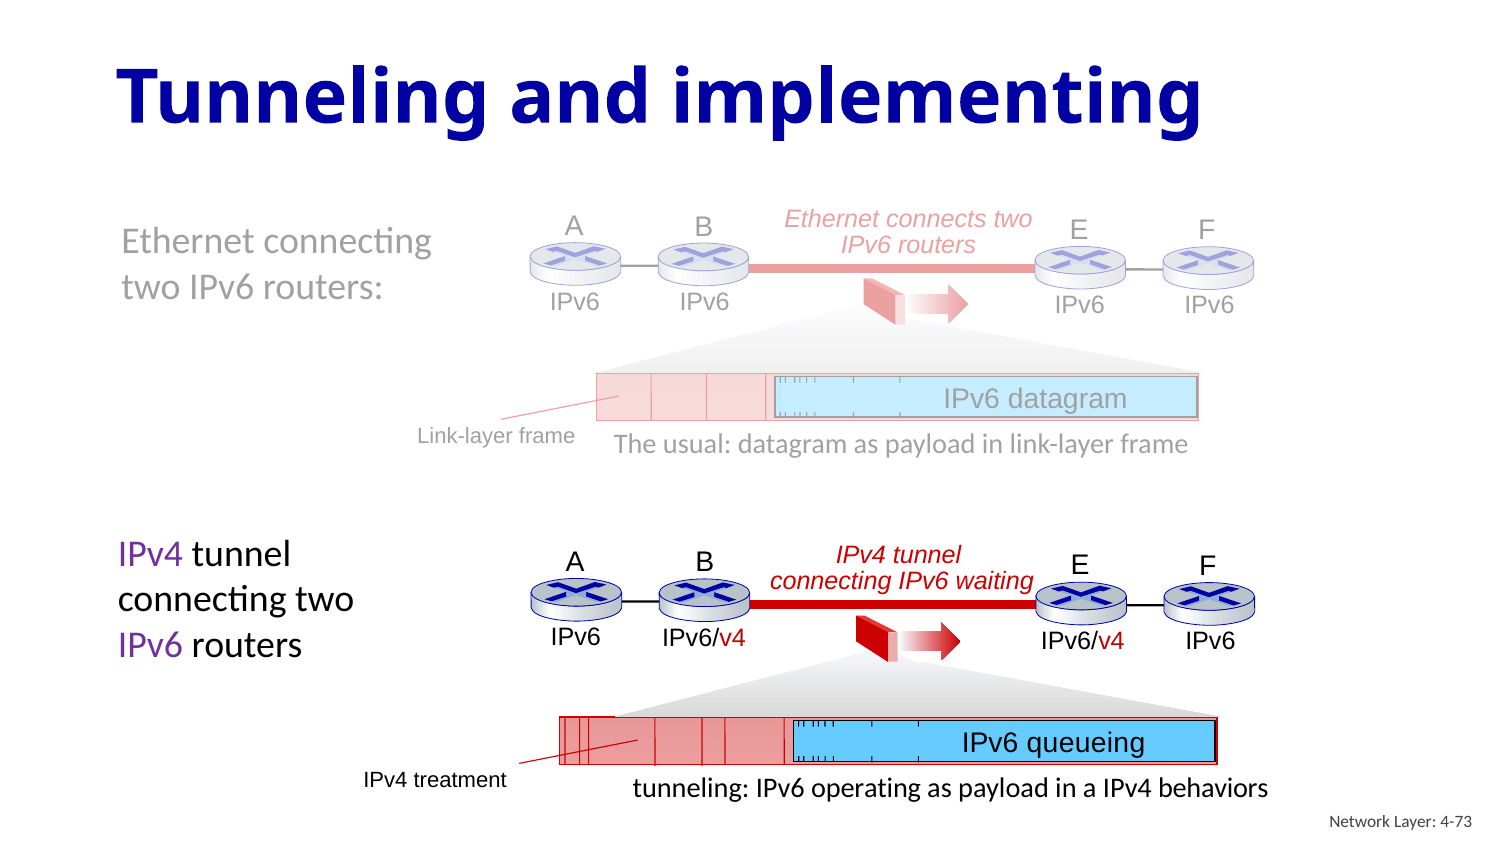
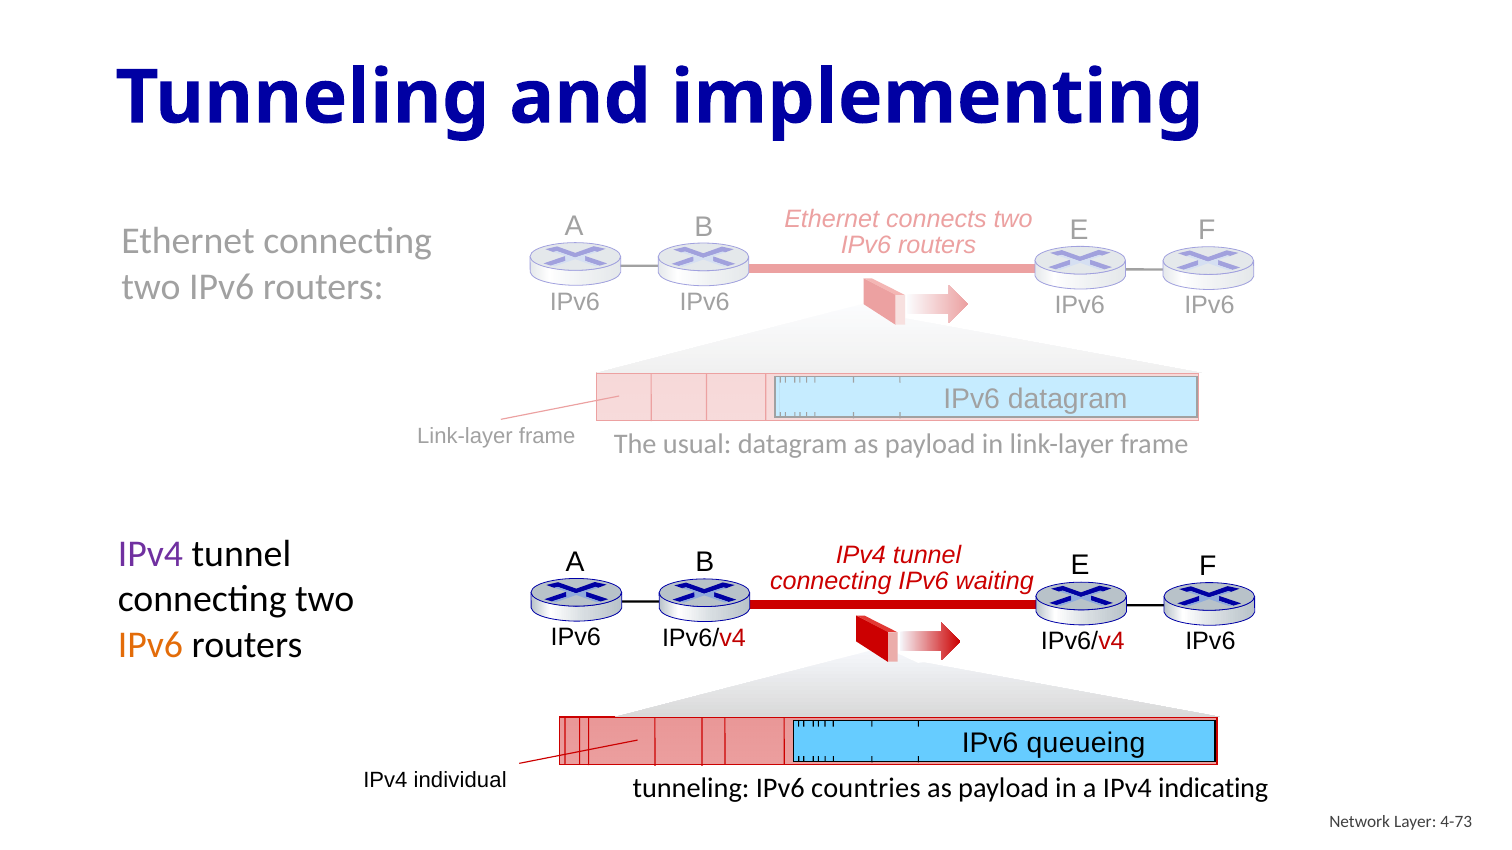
IPv6 at (151, 645) colour: purple -> orange
treatment: treatment -> individual
operating: operating -> countries
behaviors: behaviors -> indicating
